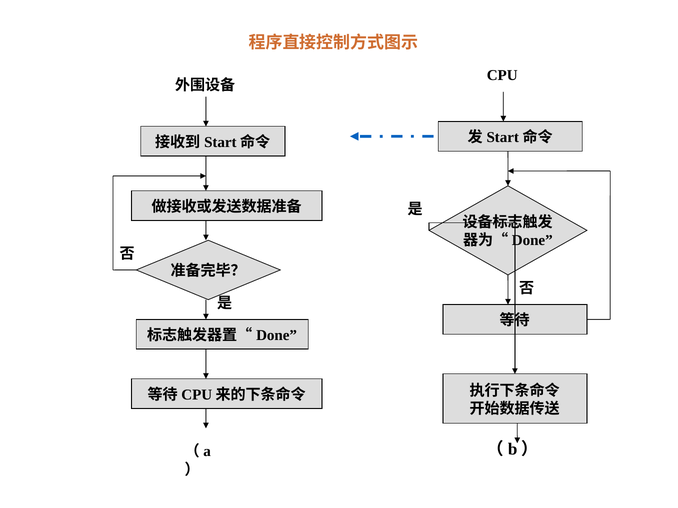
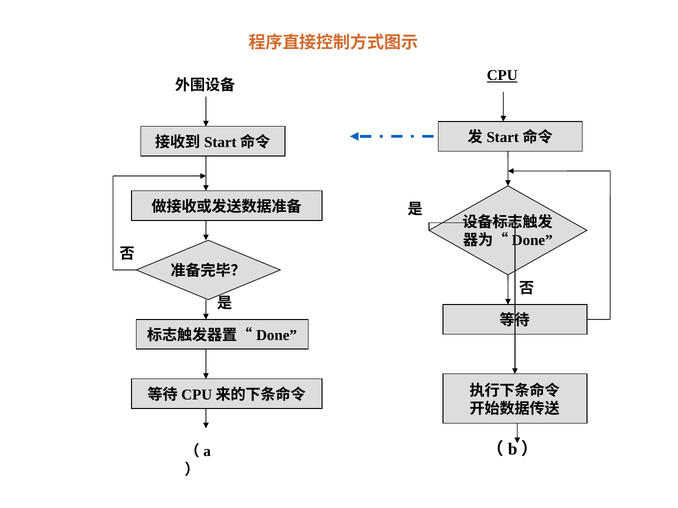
CPU underline: none -> present
